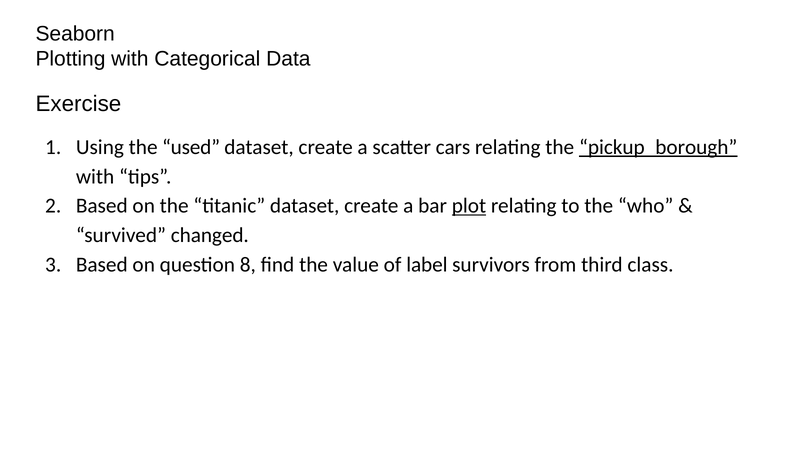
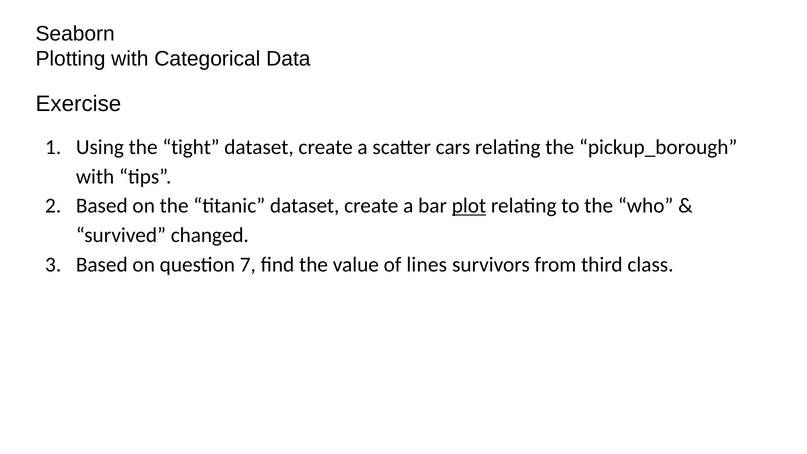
used: used -> tight
pickup_borough underline: present -> none
8: 8 -> 7
label: label -> lines
